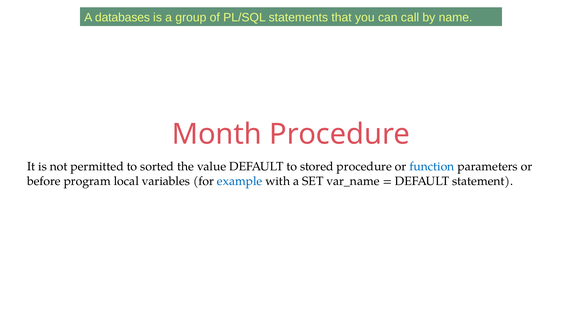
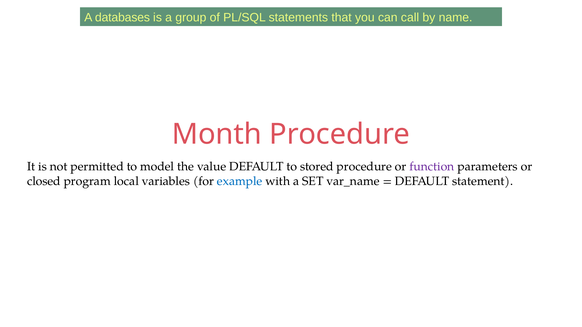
sorted: sorted -> model
function colour: blue -> purple
before: before -> closed
